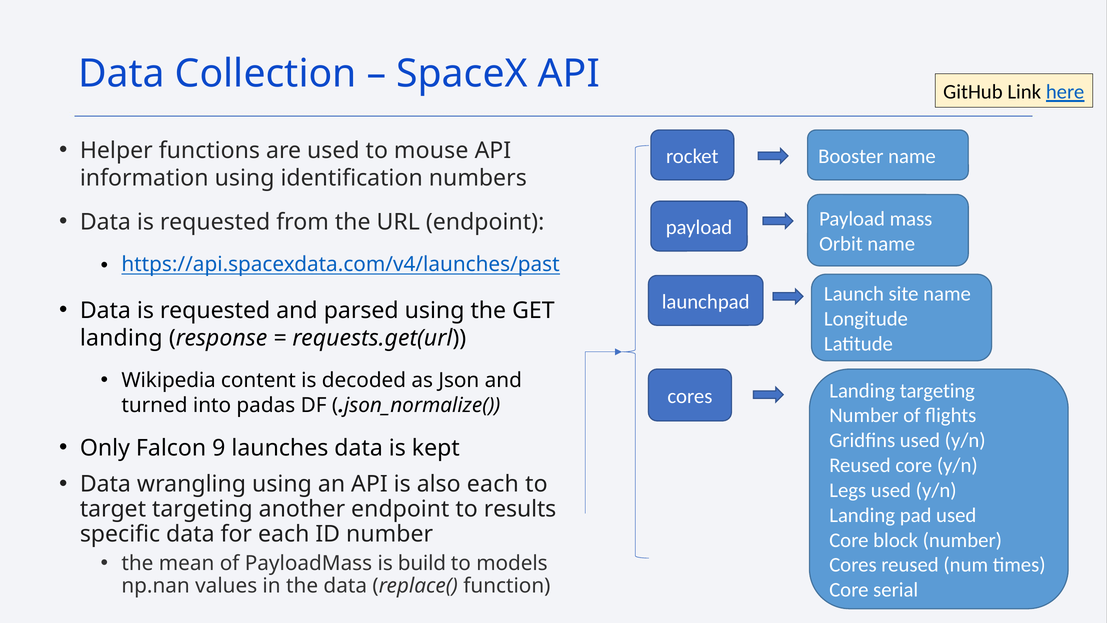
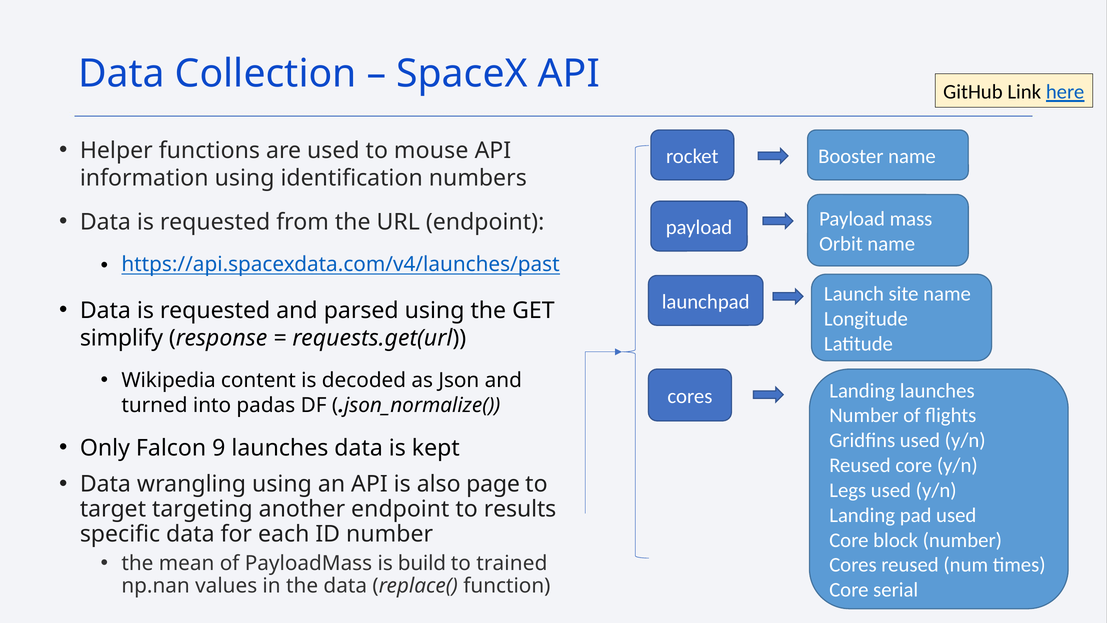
landing at (121, 338): landing -> simplify
Landing targeting: targeting -> launches
also each: each -> page
models: models -> trained
